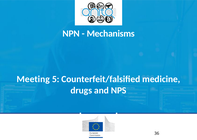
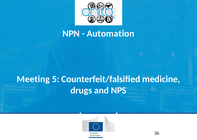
Mechanisms: Mechanisms -> Automation
